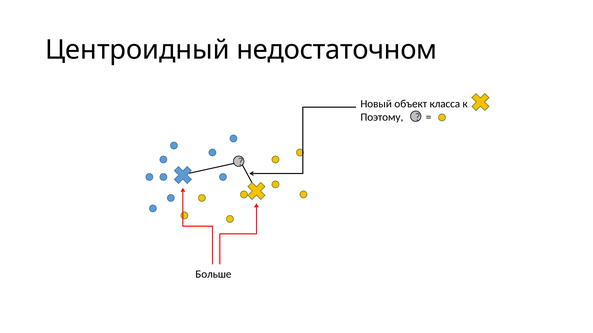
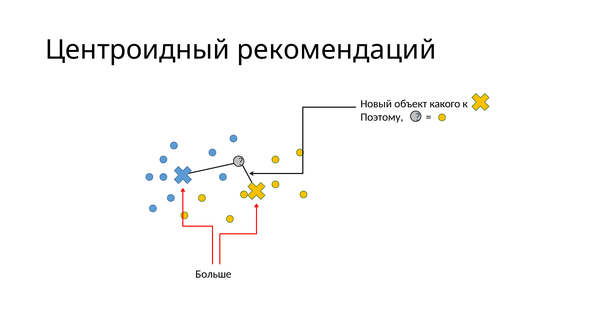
недостаточном: недостаточном -> рекомендаций
класса: класса -> какого
